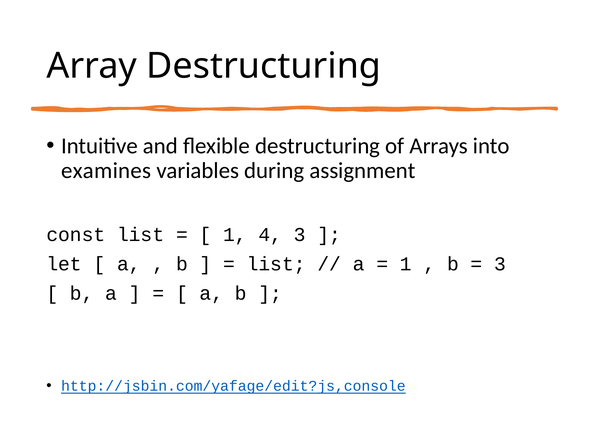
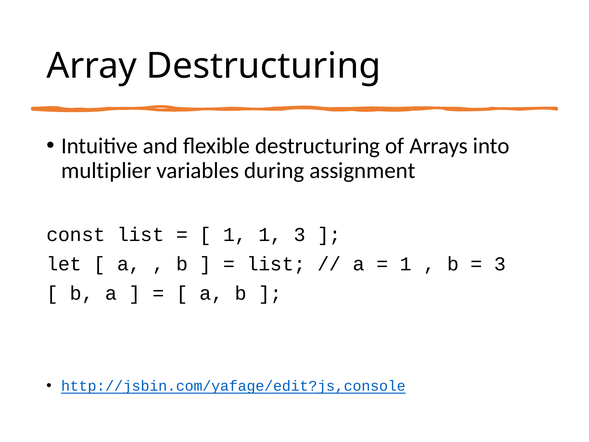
examines: examines -> multiplier
1 4: 4 -> 1
